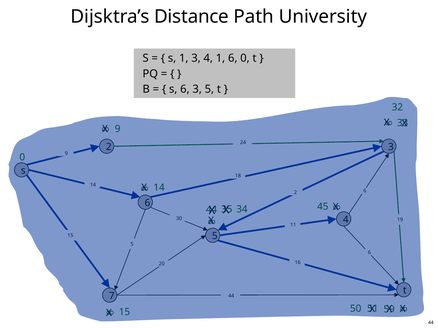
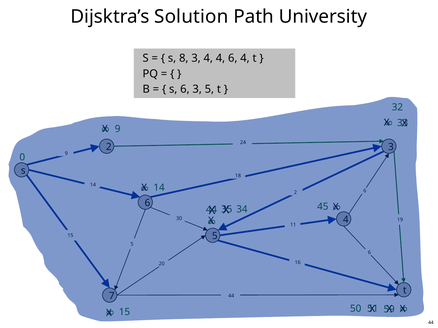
Distance: Distance -> Solution
s 1: 1 -> 8
4 1: 1 -> 4
6 0: 0 -> 4
